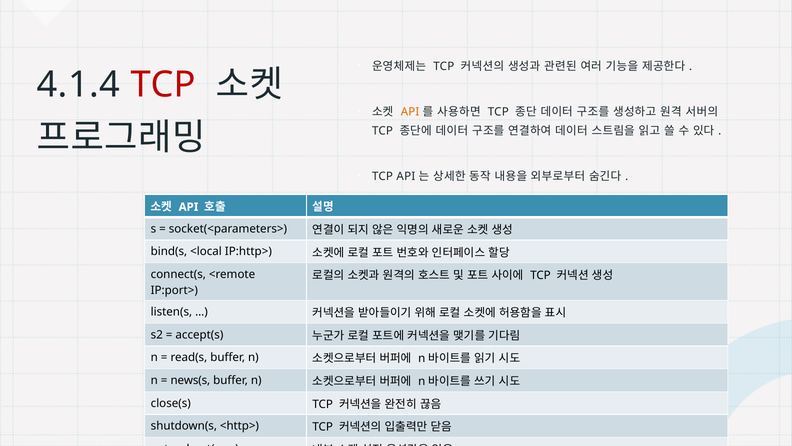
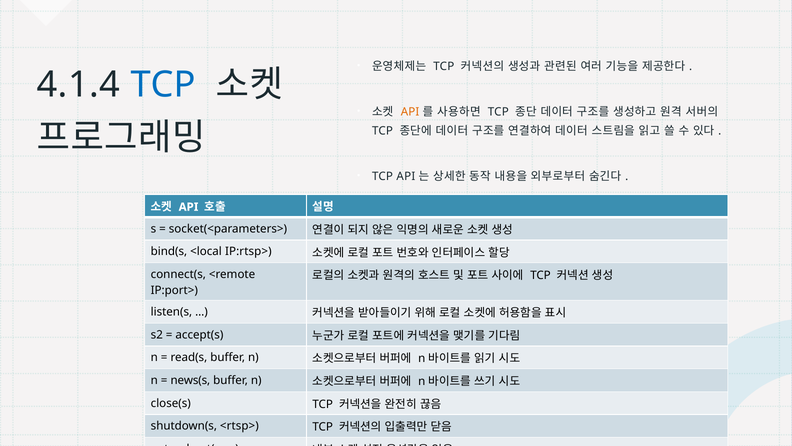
TCP at (163, 85) colour: red -> blue
IP:http>: IP:http> -> IP:rtsp>
<http>: <http> -> <rtsp>
